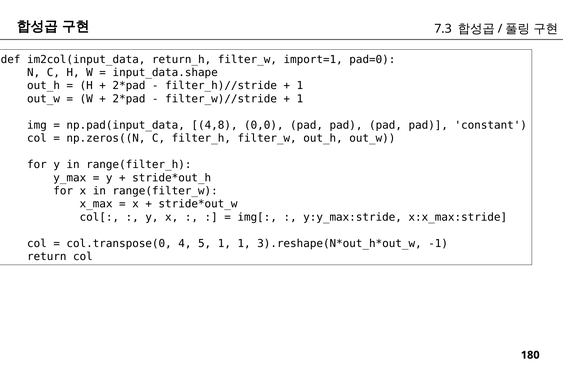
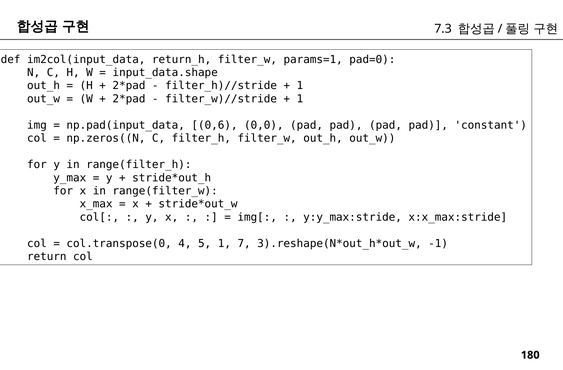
import=1: import=1 -> params=1
4,8: 4,8 -> 0,6
1 1: 1 -> 7
